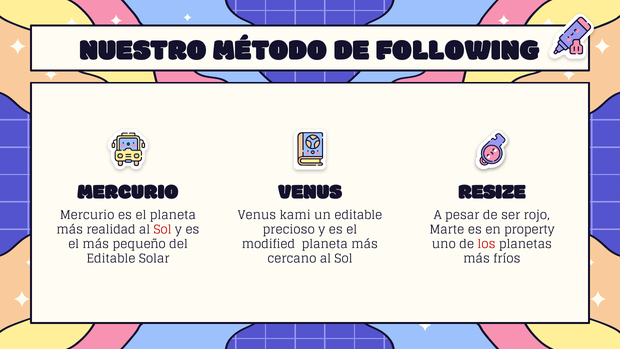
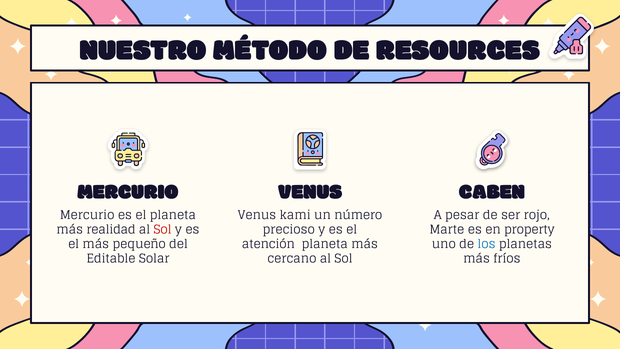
FOLLOWING: FOLLOWING -> RESOURCES
RESIZE: RESIZE -> CABEN
un editable: editable -> número
modified: modified -> atención
los colour: red -> blue
